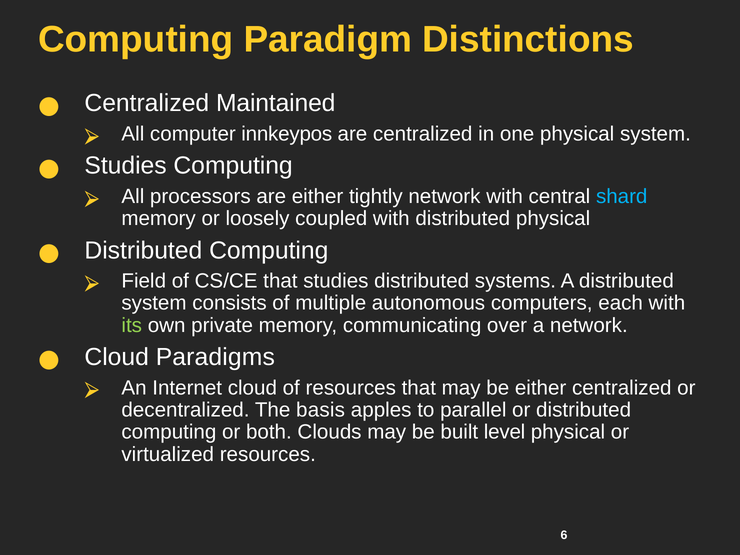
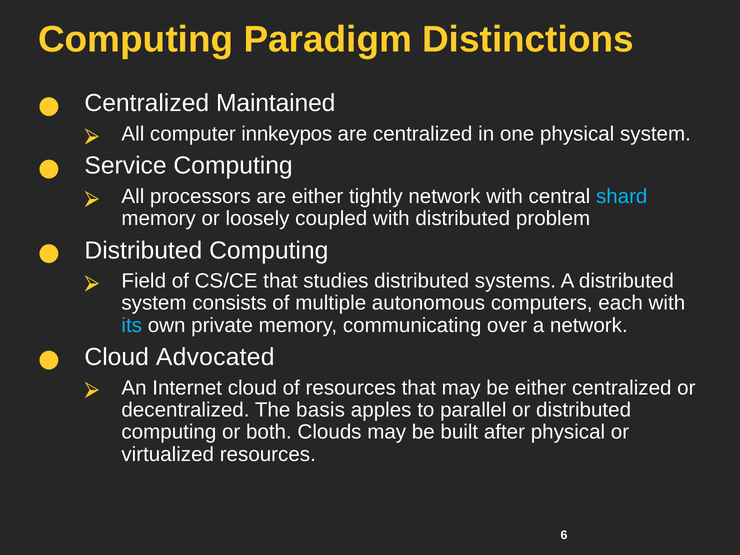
Studies at (126, 166): Studies -> Service
distributed physical: physical -> problem
its colour: light green -> light blue
Paradigms: Paradigms -> Advocated
level: level -> after
